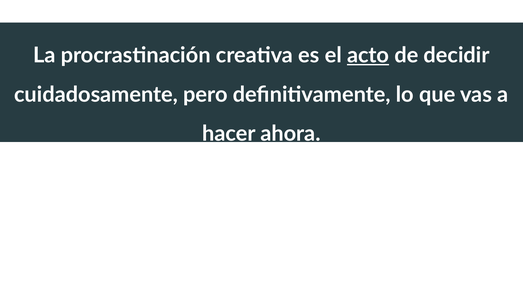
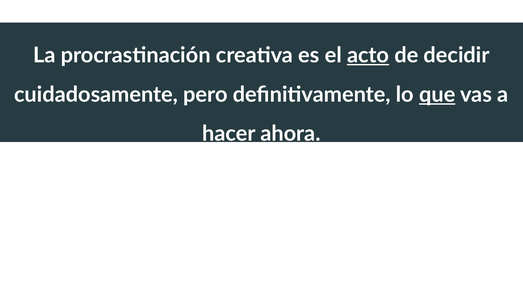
que underline: none -> present
